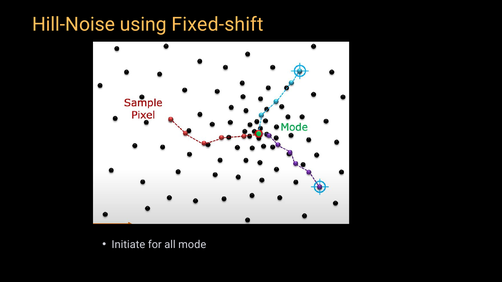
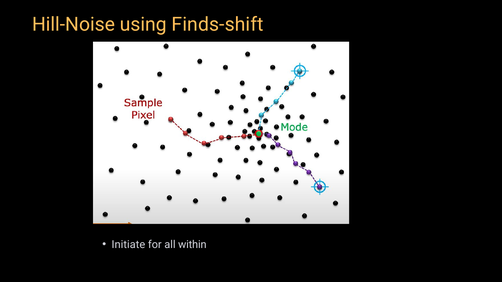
Fixed-shift: Fixed-shift -> Finds-shift
mode: mode -> within
